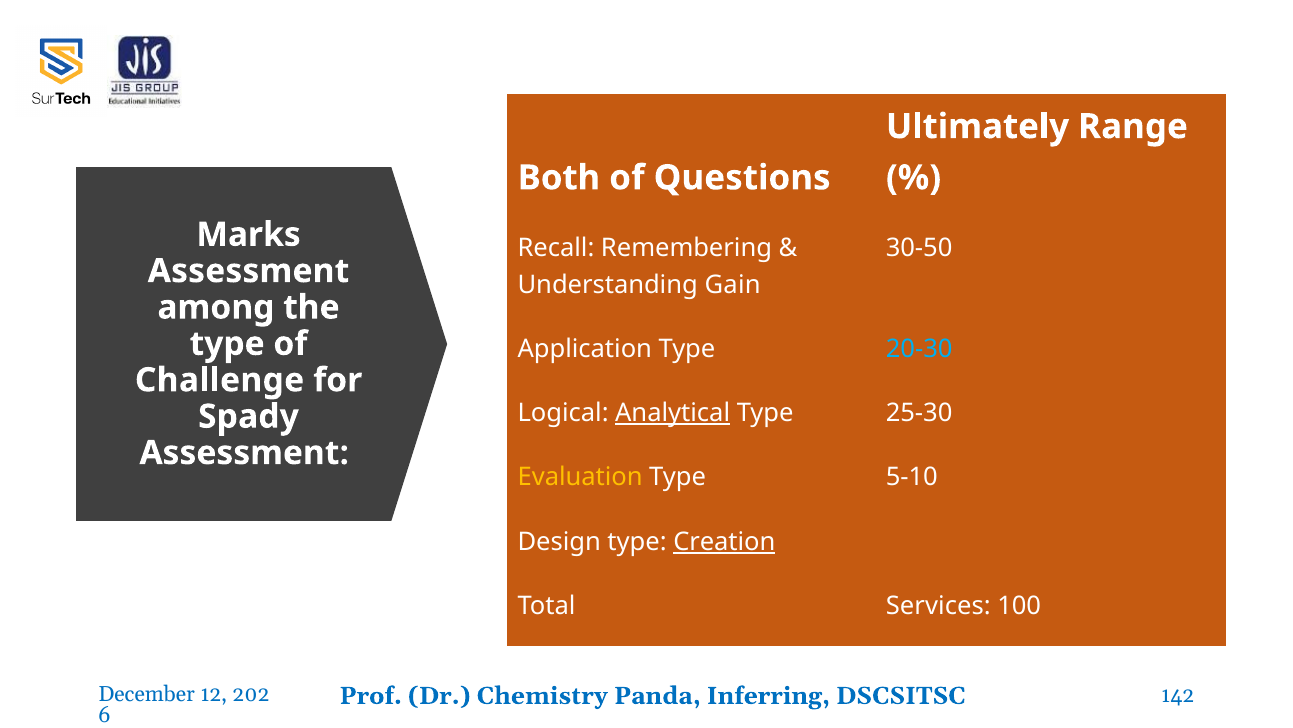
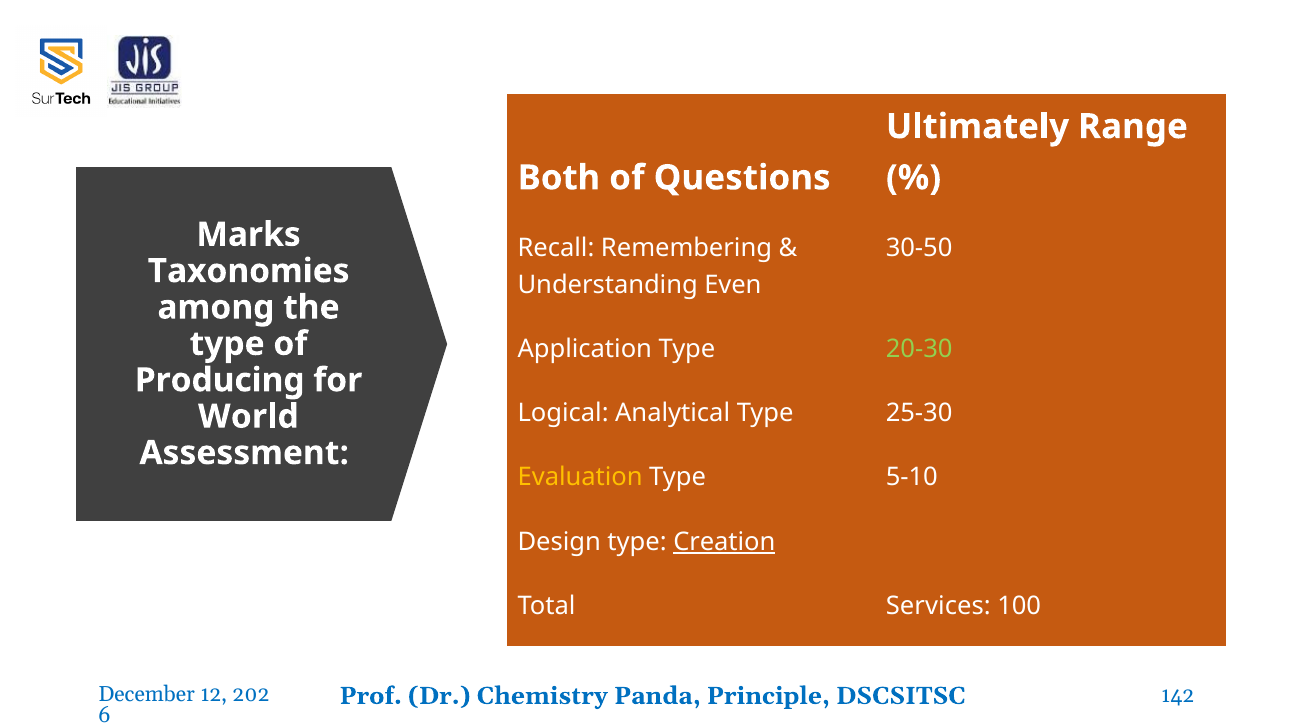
Assessment at (248, 271): Assessment -> Taxonomies
Gain: Gain -> Even
20-30 colour: light blue -> light green
Challenge: Challenge -> Producing
Analytical underline: present -> none
Spady: Spady -> World
Inferring: Inferring -> Principle
